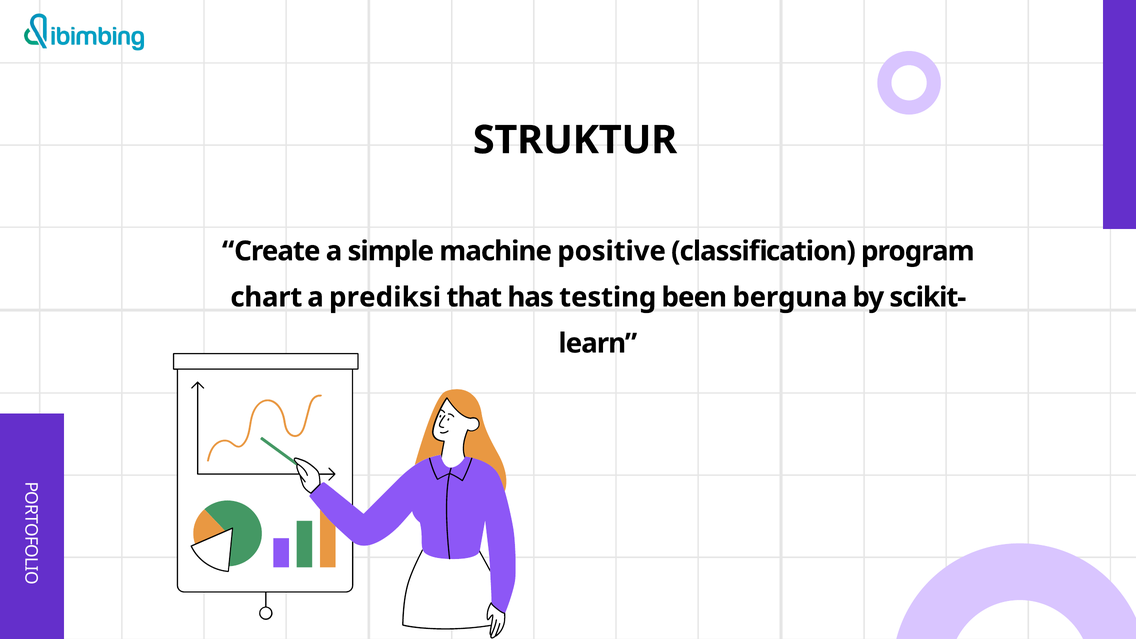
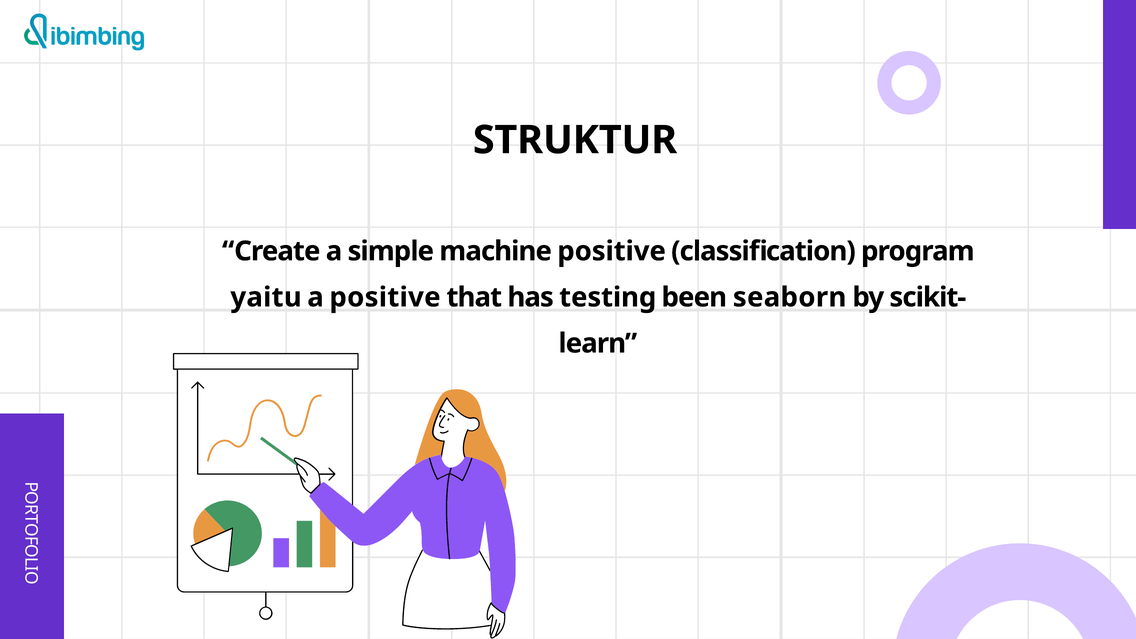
chart: chart -> yaitu
a prediksi: prediksi -> positive
berguna: berguna -> seaborn
